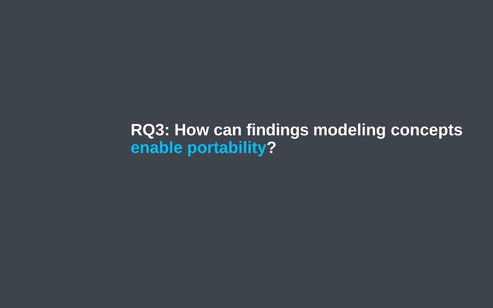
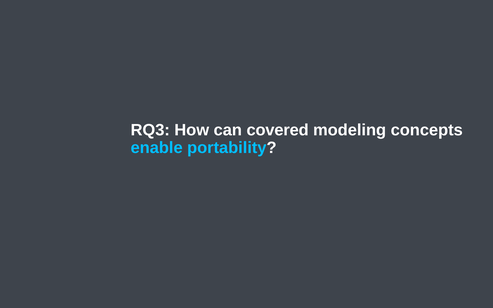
findings: findings -> covered
